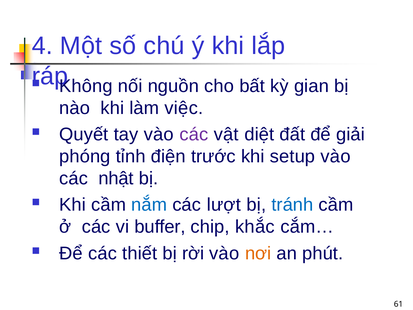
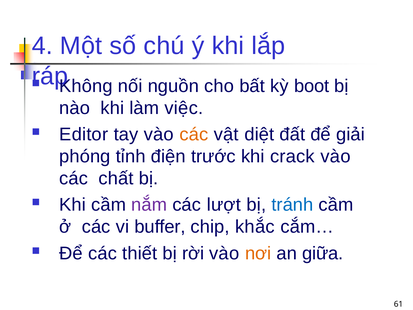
gian: gian -> boot
Quyết: Quyết -> Editor
các at (194, 134) colour: purple -> orange
setup: setup -> crack
nhật: nhật -> chất
nắm colour: blue -> purple
phút: phút -> giữa
